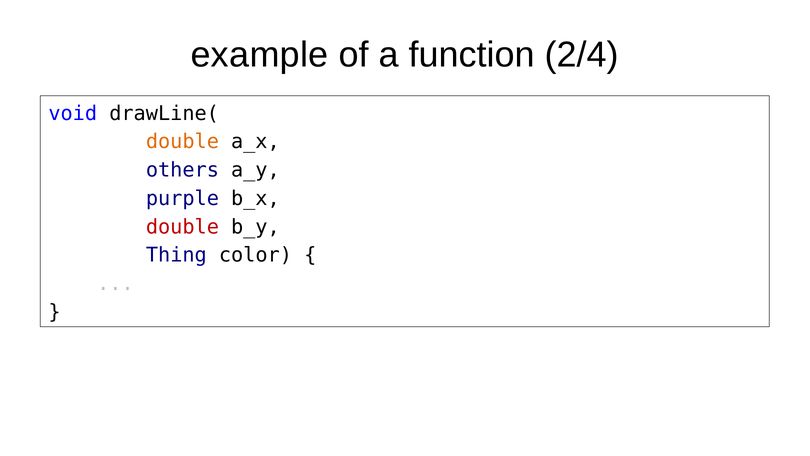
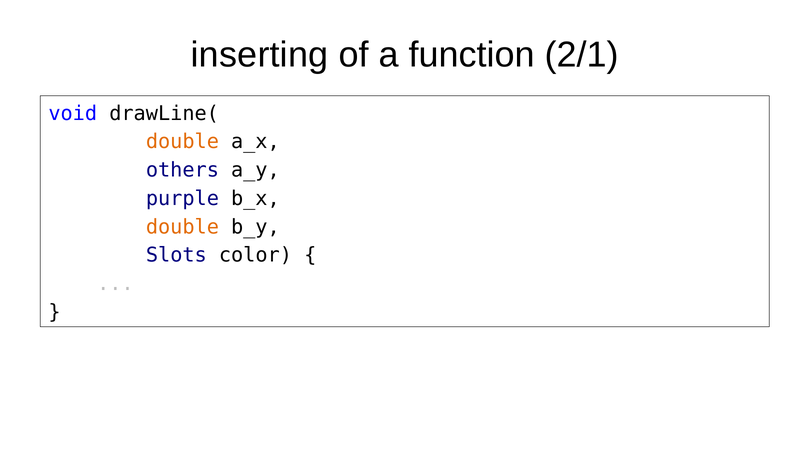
example: example -> inserting
2/4: 2/4 -> 2/1
double at (182, 227) colour: red -> orange
Thing: Thing -> Slots
